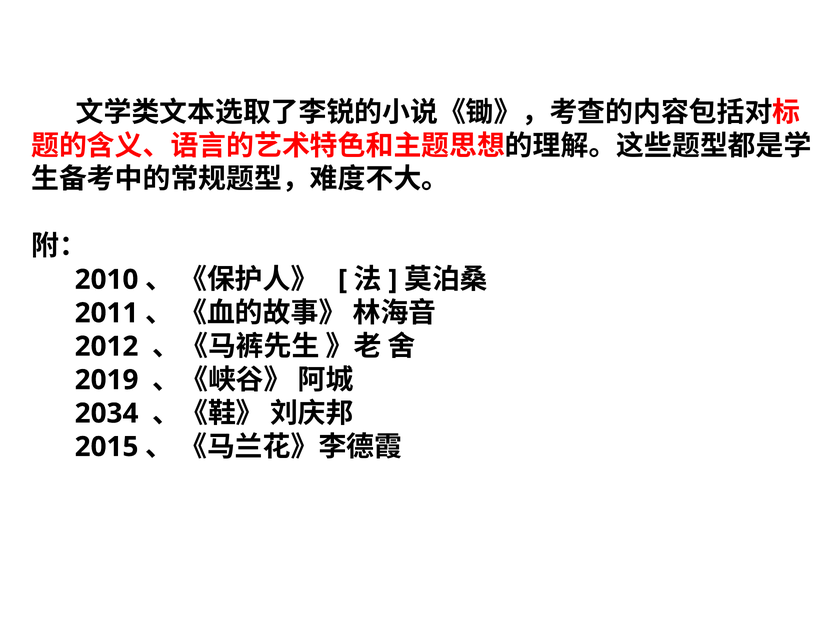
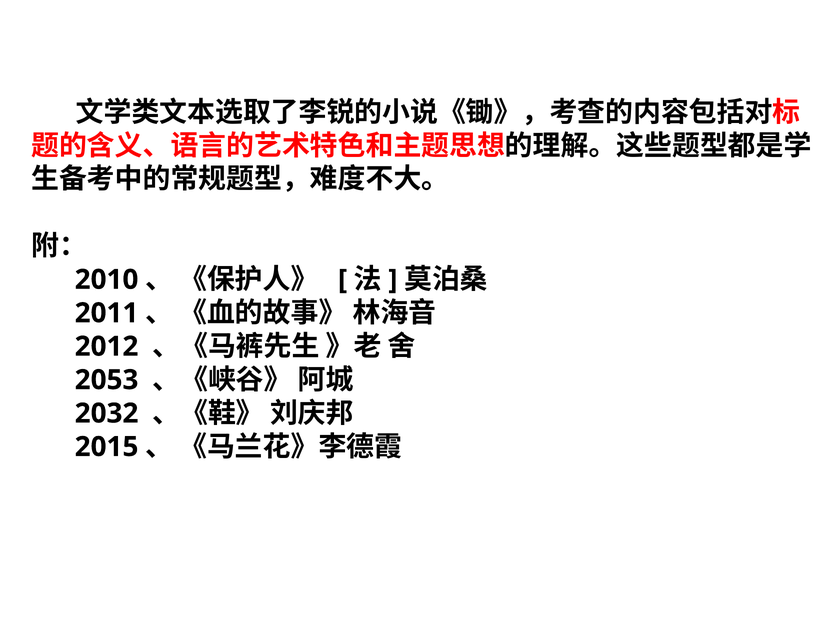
2019: 2019 -> 2053
2034: 2034 -> 2032
